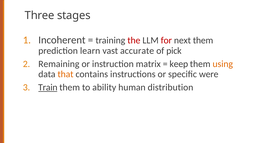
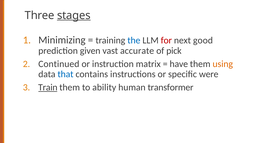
stages underline: none -> present
Incoherent: Incoherent -> Minimizing
the colour: red -> blue
next them: them -> good
learn: learn -> given
Remaining: Remaining -> Continued
keep: keep -> have
that colour: orange -> blue
distribution: distribution -> transformer
